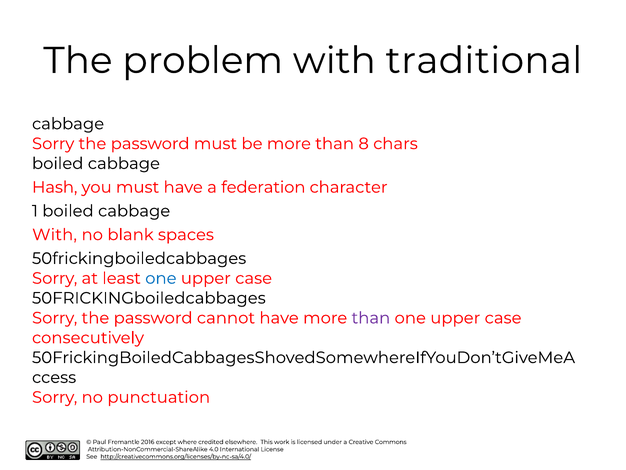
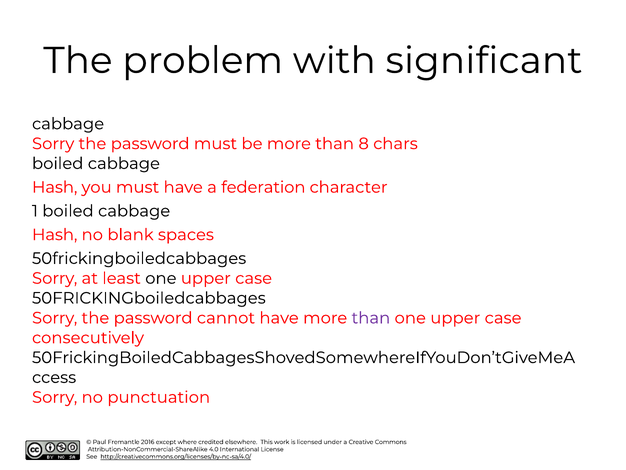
traditional: traditional -> significant
With at (55, 235): With -> Hash
one at (161, 278) colour: blue -> black
